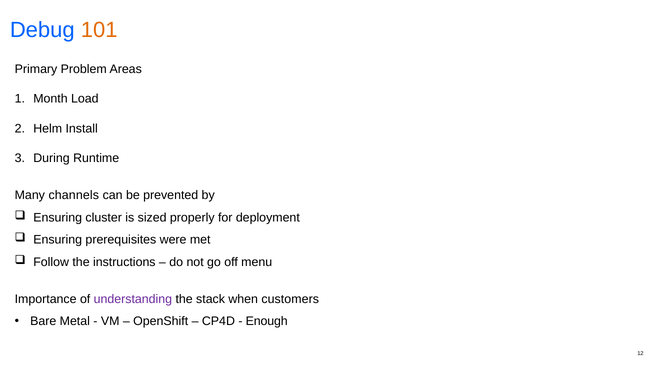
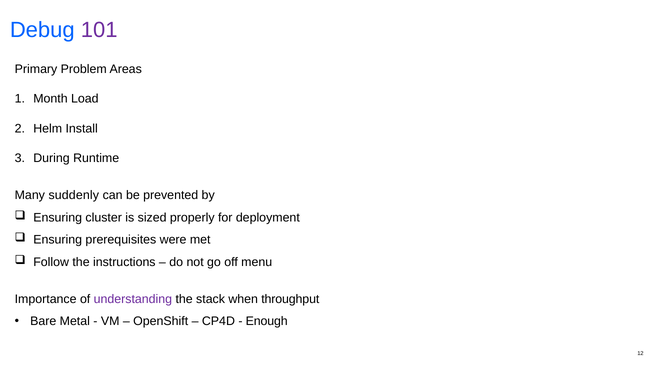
101 colour: orange -> purple
channels: channels -> suddenly
customers: customers -> throughput
